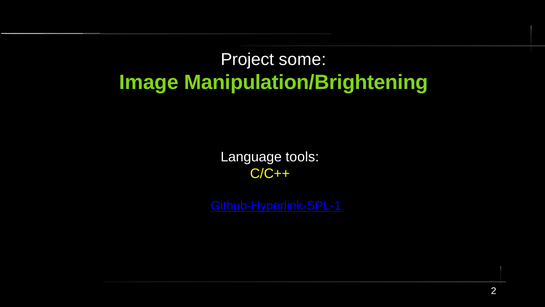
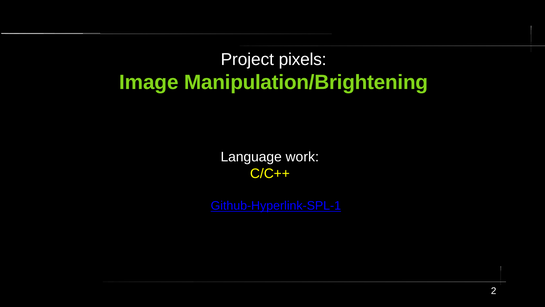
some: some -> pixels
tools: tools -> work
